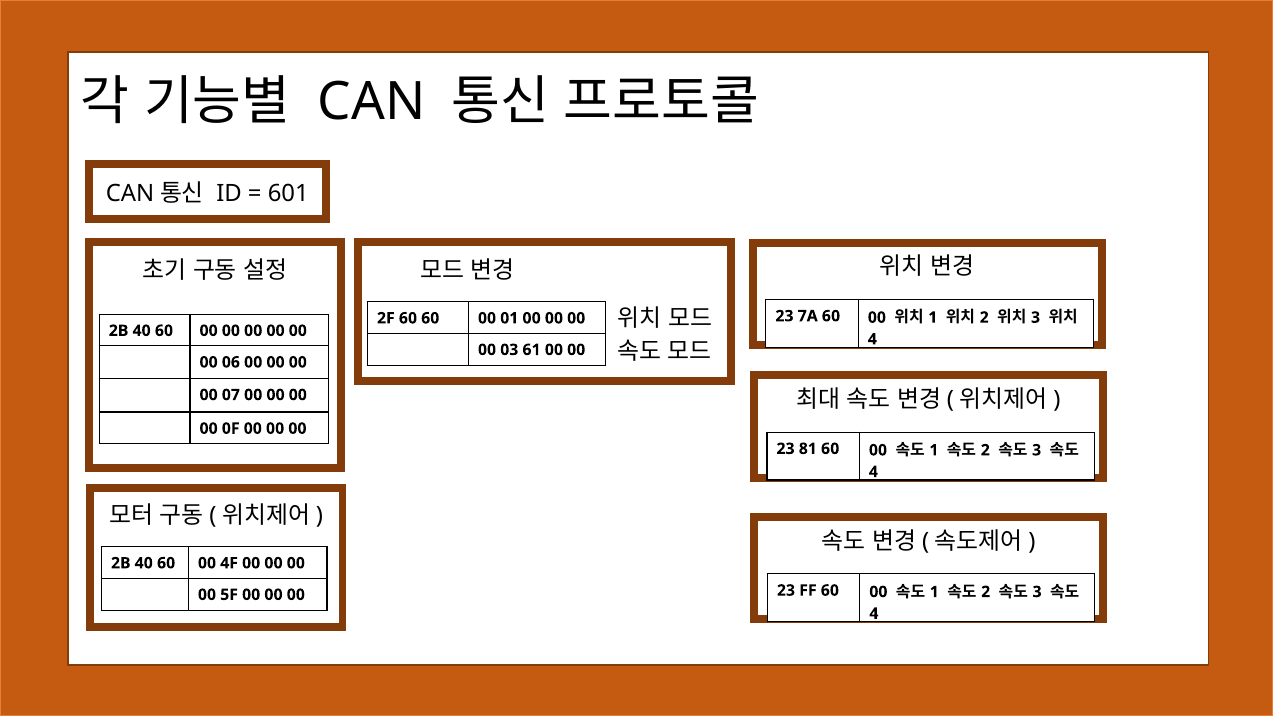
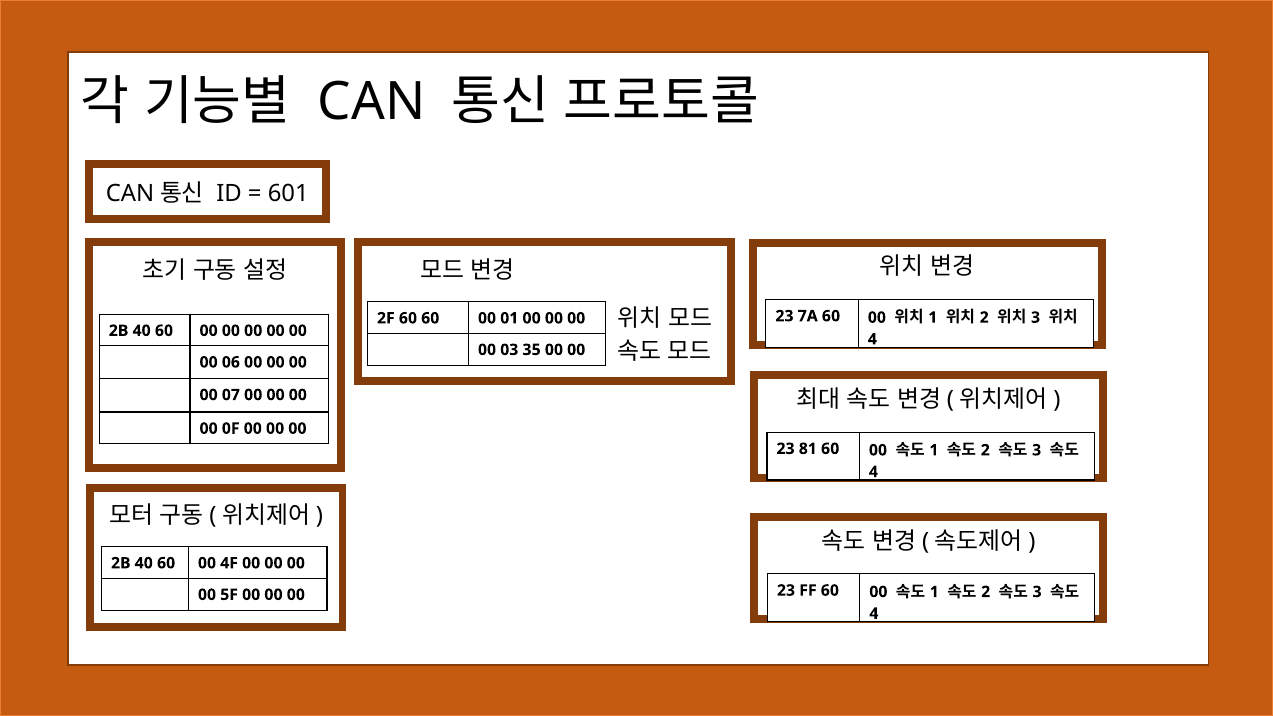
61: 61 -> 35
